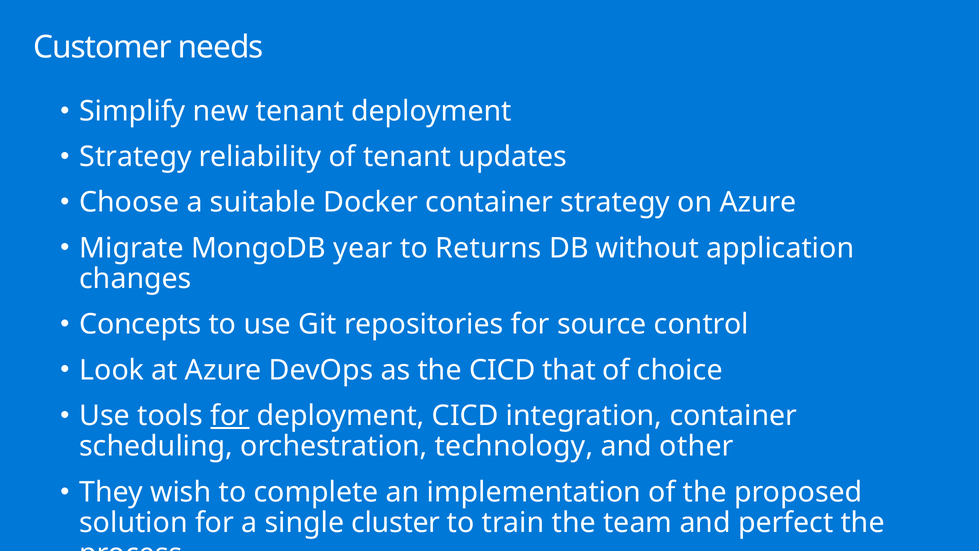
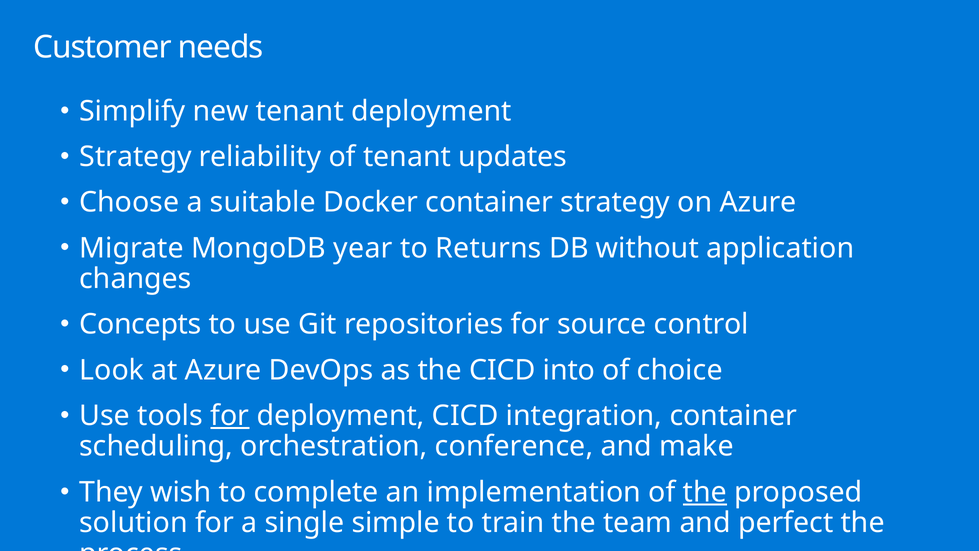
that: that -> into
technology: technology -> conference
other: other -> make
the at (705, 492) underline: none -> present
cluster: cluster -> simple
